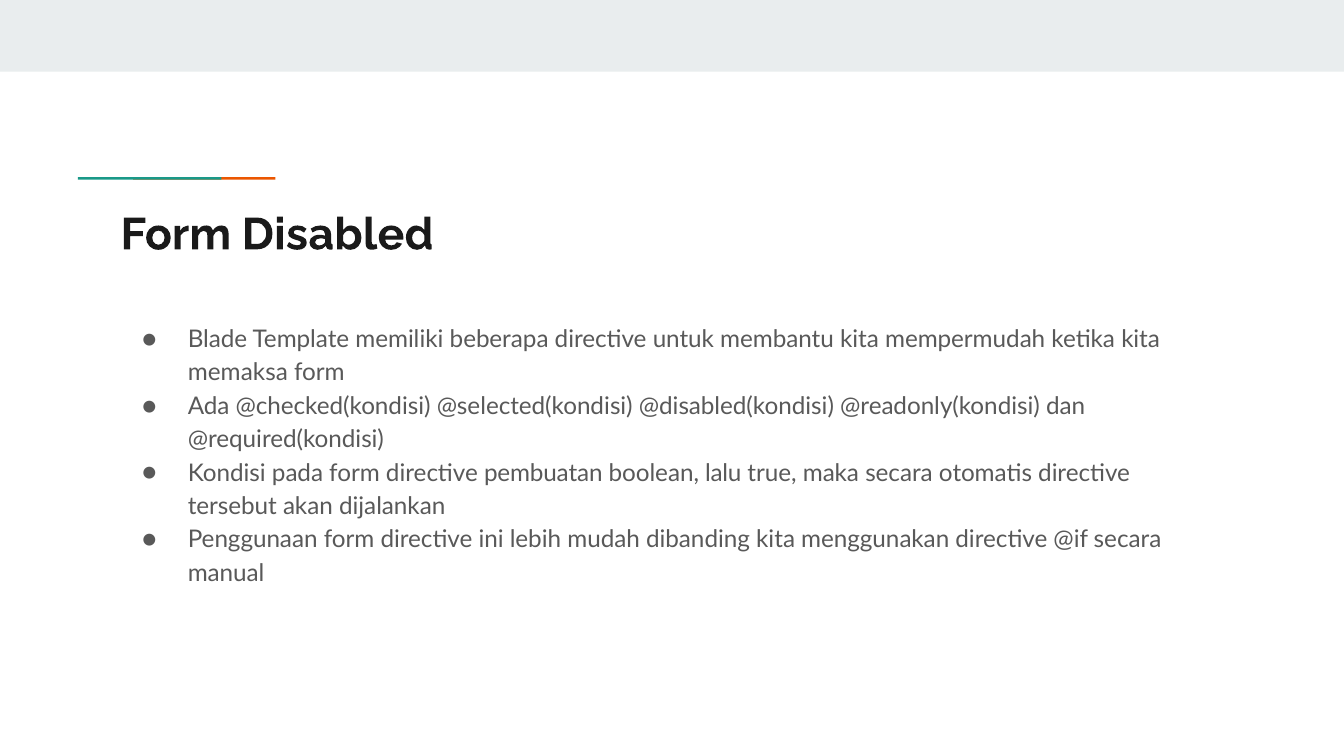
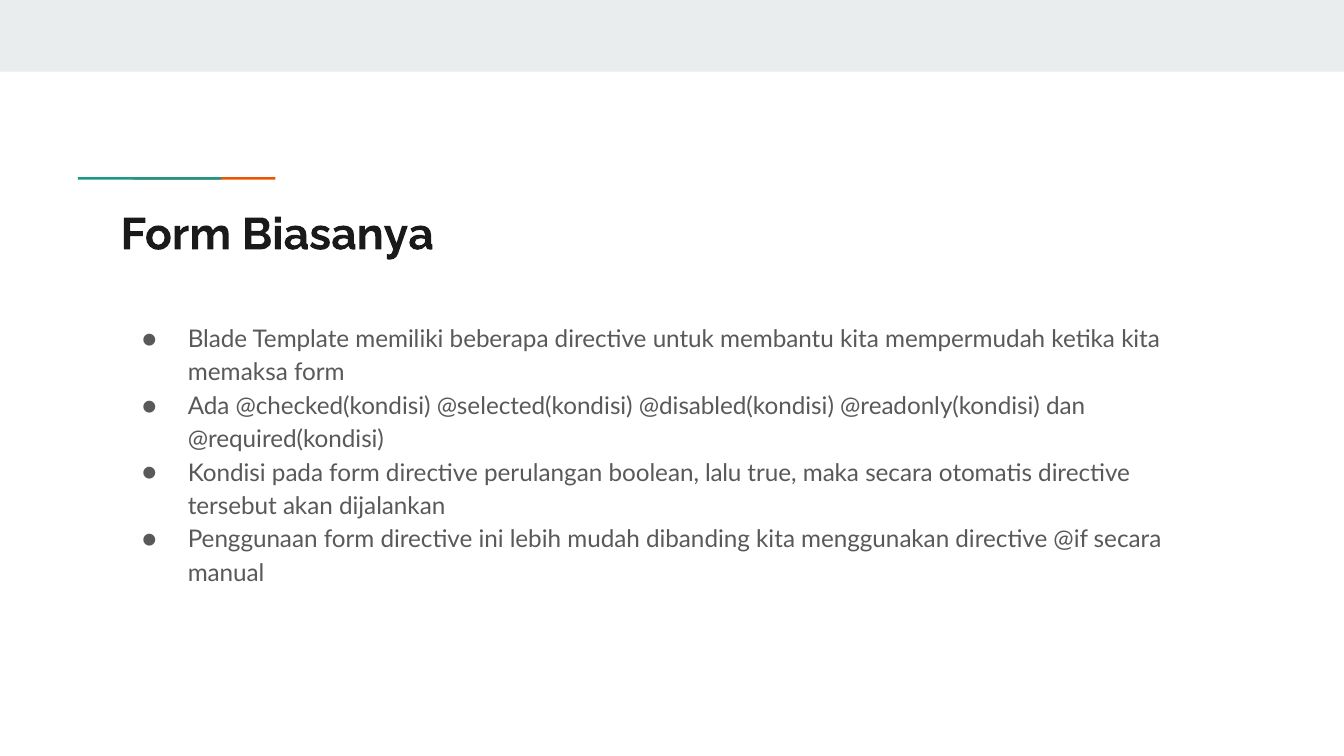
Disabled: Disabled -> Biasanya
pembuatan: pembuatan -> perulangan
